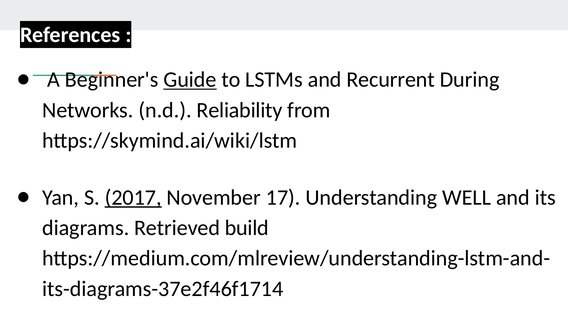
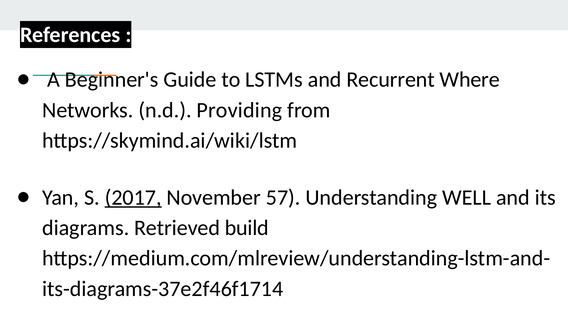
Guide underline: present -> none
During: During -> Where
Reliability: Reliability -> Providing
17: 17 -> 57
